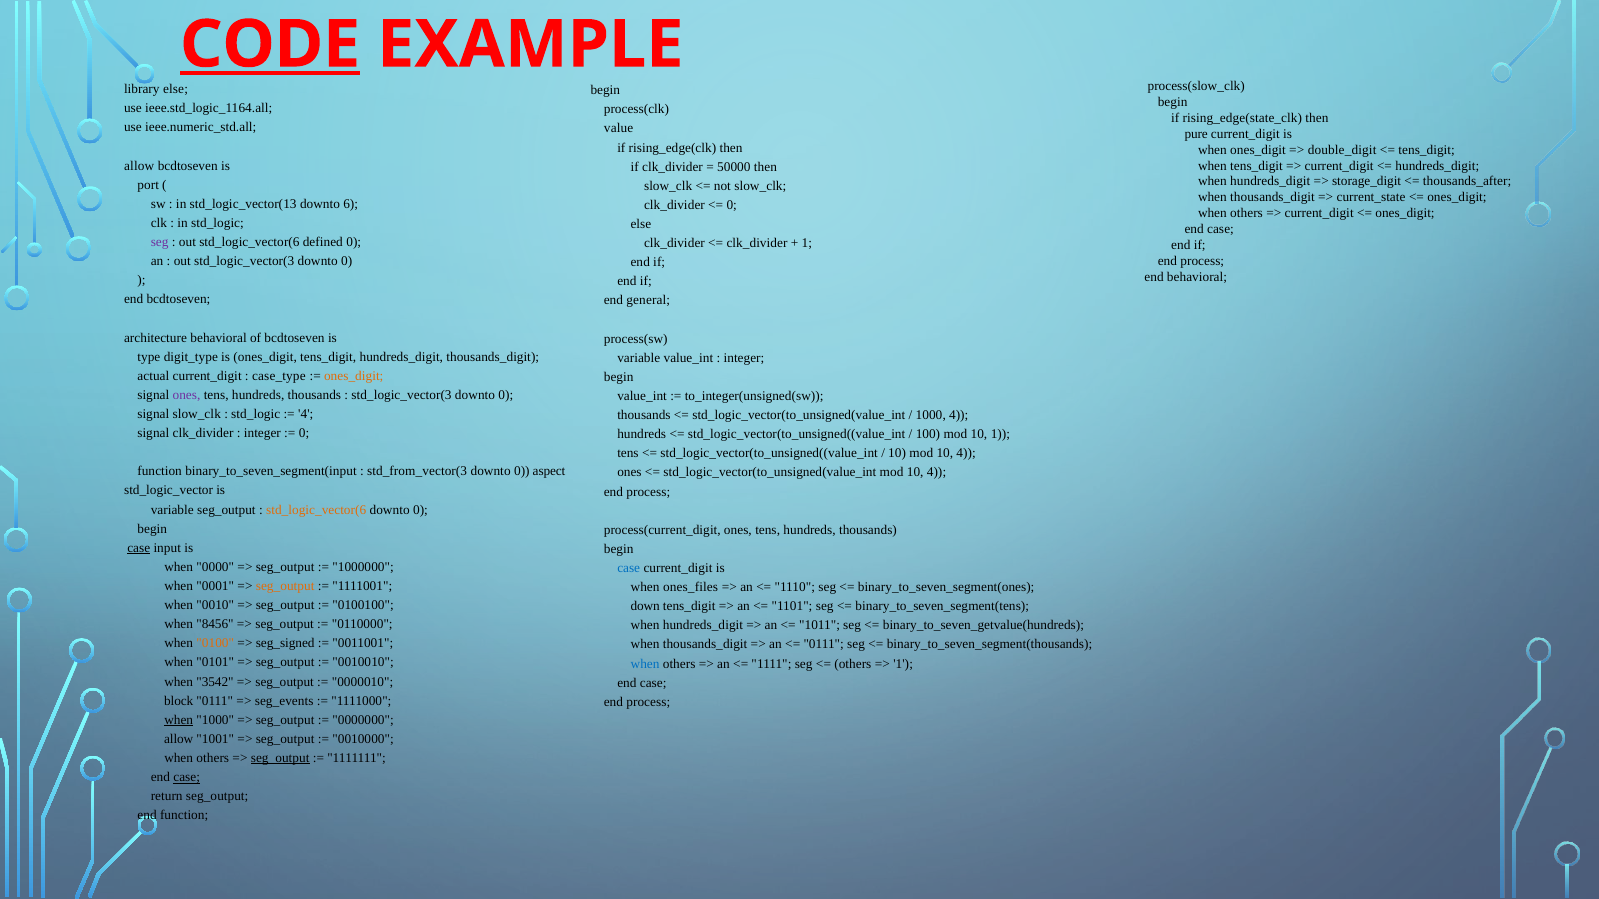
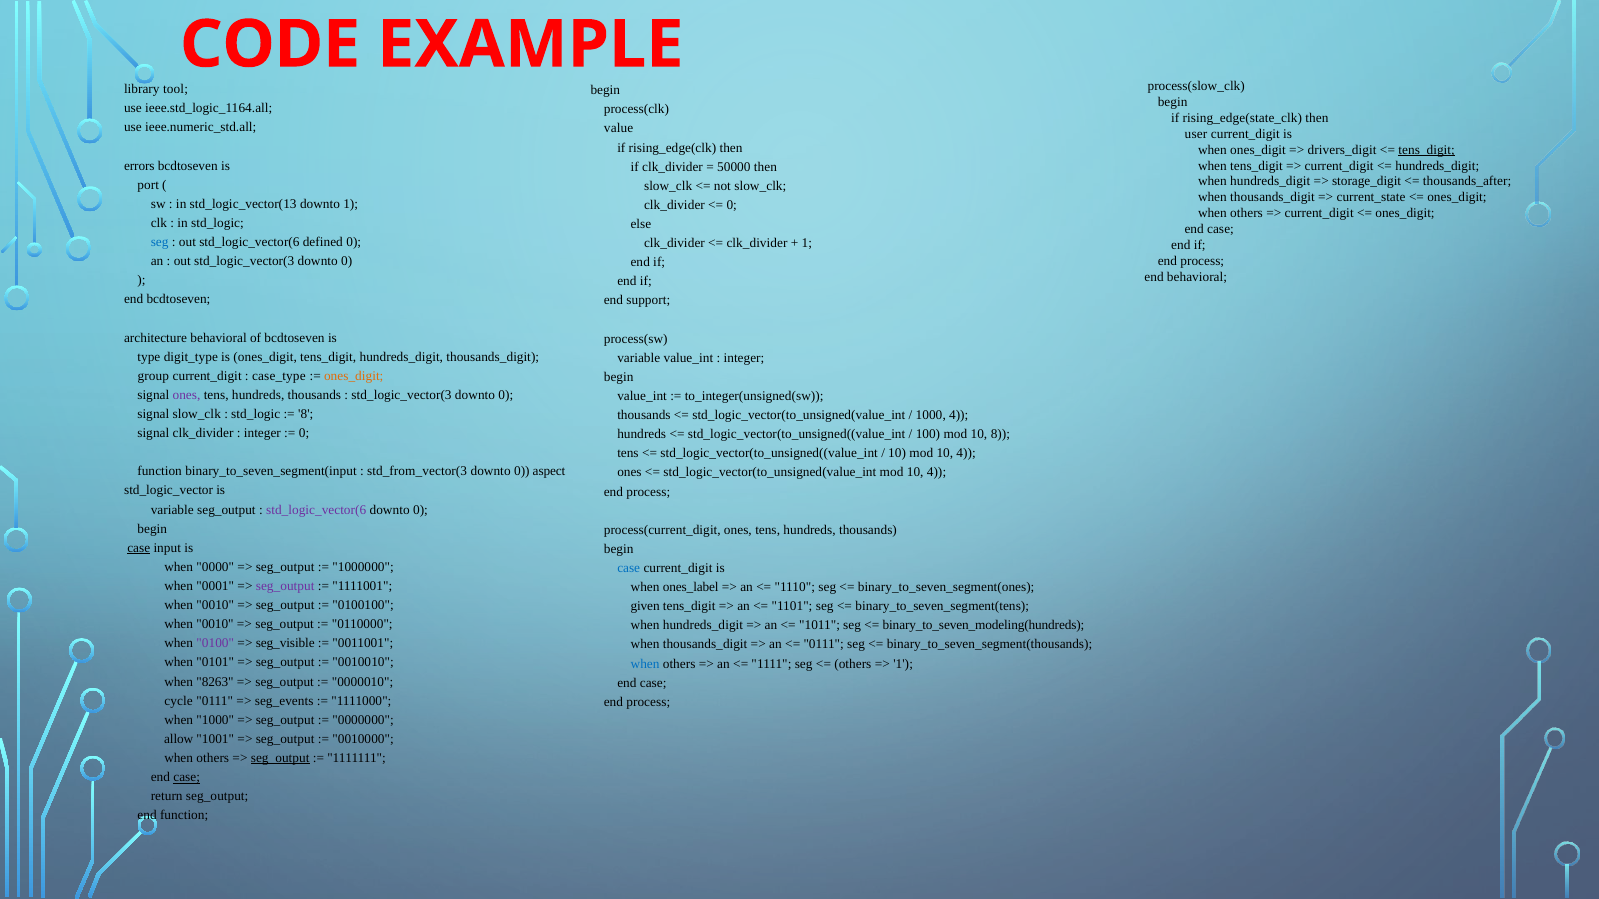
CODE underline: present -> none
library else: else -> tool
pure: pure -> user
double_digit: double_digit -> drivers_digit
tens_digit at (1427, 150) underline: none -> present
allow at (139, 166): allow -> errors
downto 6: 6 -> 1
seg at (160, 242) colour: purple -> blue
general: general -> support
actual: actual -> group
4 at (306, 414): 4 -> 8
10 1: 1 -> 8
std_logic_vector(6 at (316, 510) colour: orange -> purple
seg_output at (285, 586) colour: orange -> purple
ones_files: ones_files -> ones_label
down: down -> given
8456 at (215, 625): 8456 -> 0010
binary_to_seven_getvalue(hundreds: binary_to_seven_getvalue(hundreds -> binary_to_seven_modeling(hundreds
0100 colour: orange -> purple
seg_signed: seg_signed -> seg_visible
3542: 3542 -> 8263
block: block -> cycle
when at (179, 720) underline: present -> none
